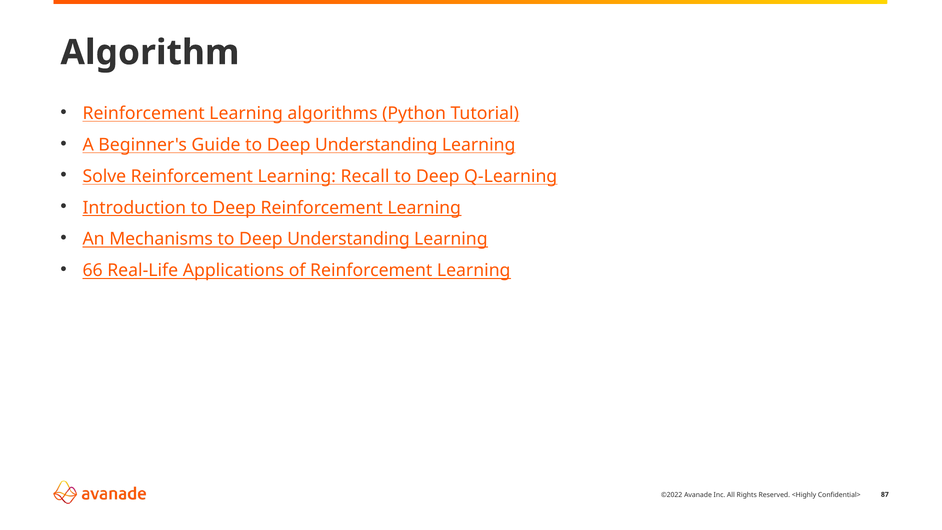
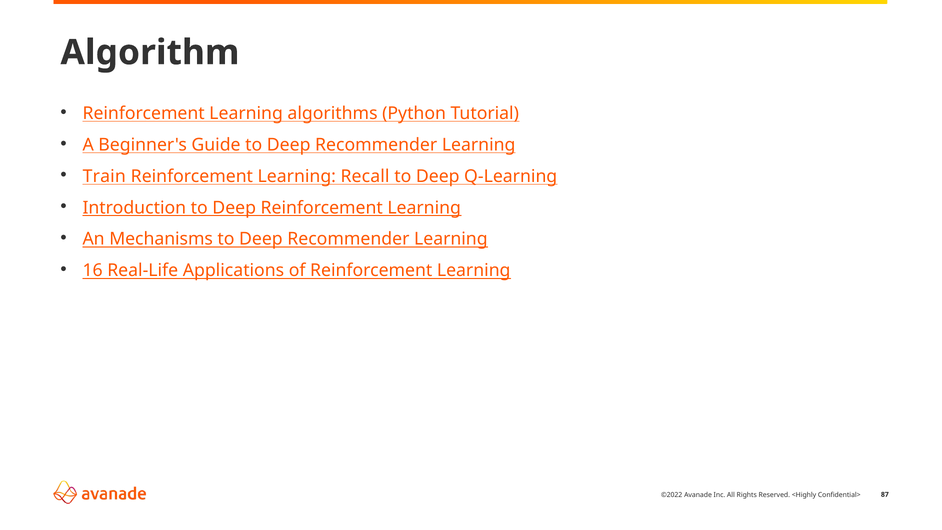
Guide to Deep Understanding: Understanding -> Recommender
Solve: Solve -> Train
Understanding at (348, 239): Understanding -> Recommender
66: 66 -> 16
